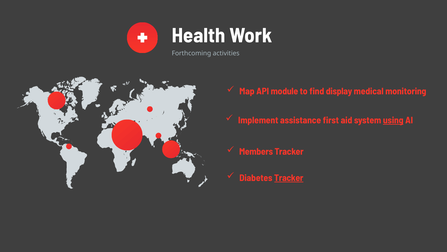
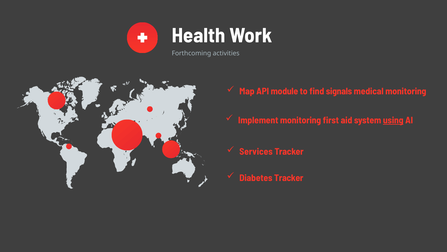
display: display -> signals
Implement assistance: assistance -> monitoring
Members: Members -> Services
Tracker at (289, 178) underline: present -> none
